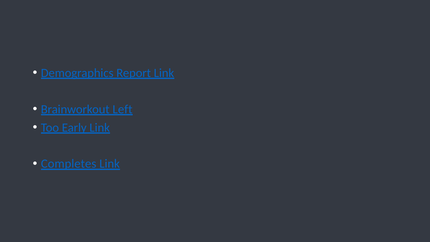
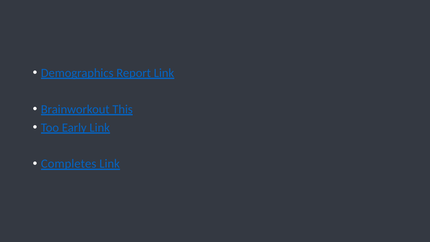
Left: Left -> This
